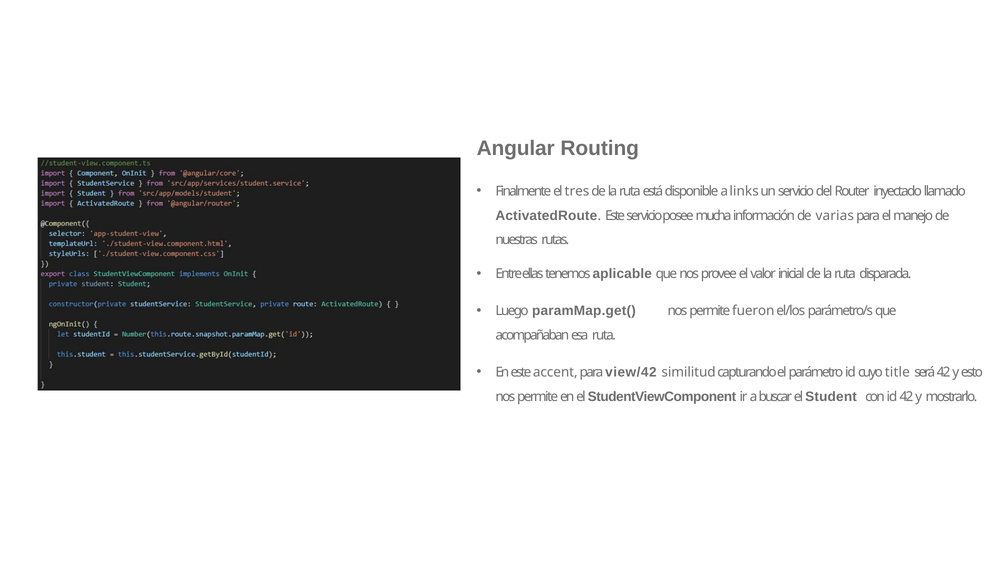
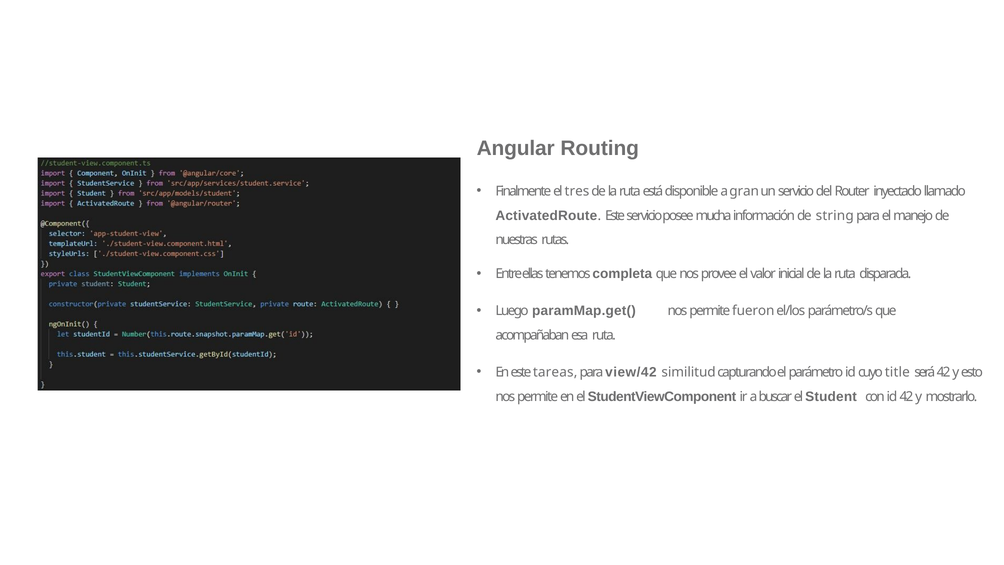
links: links -> gran
varias: varias -> string
aplicable: aplicable -> completa
accent: accent -> tareas
